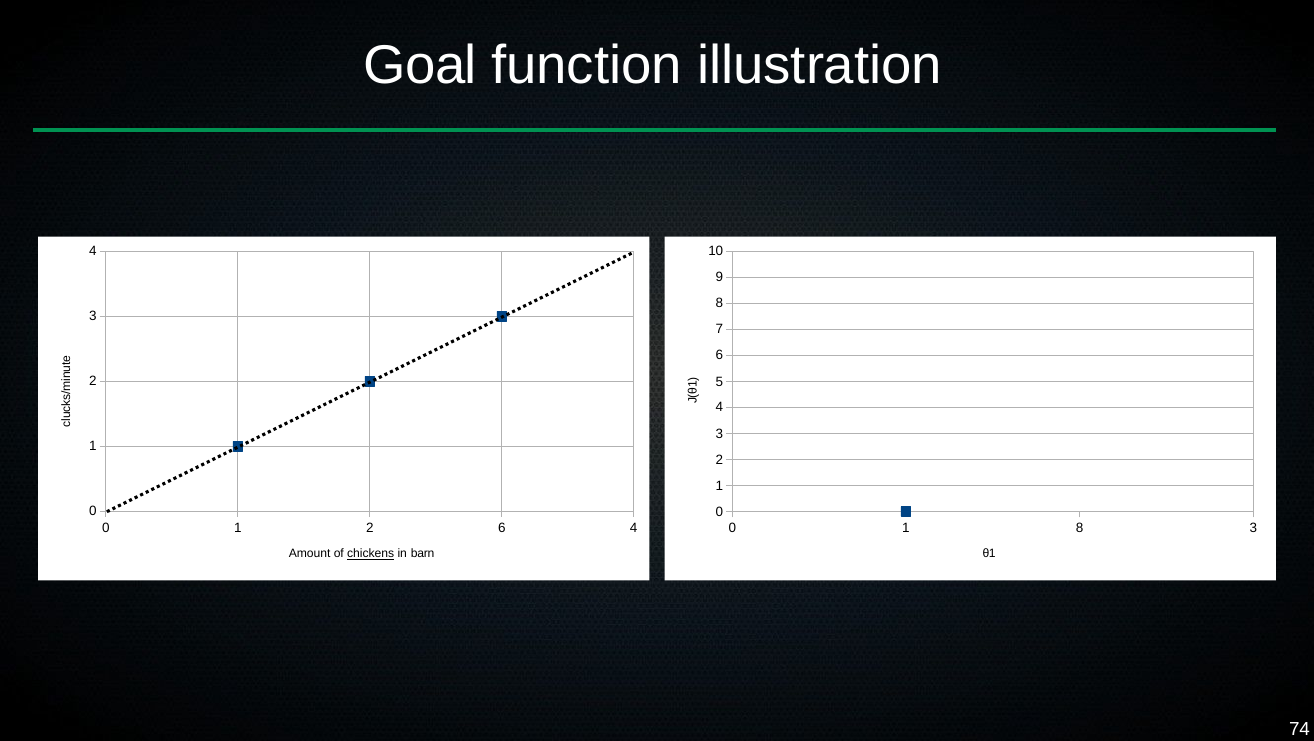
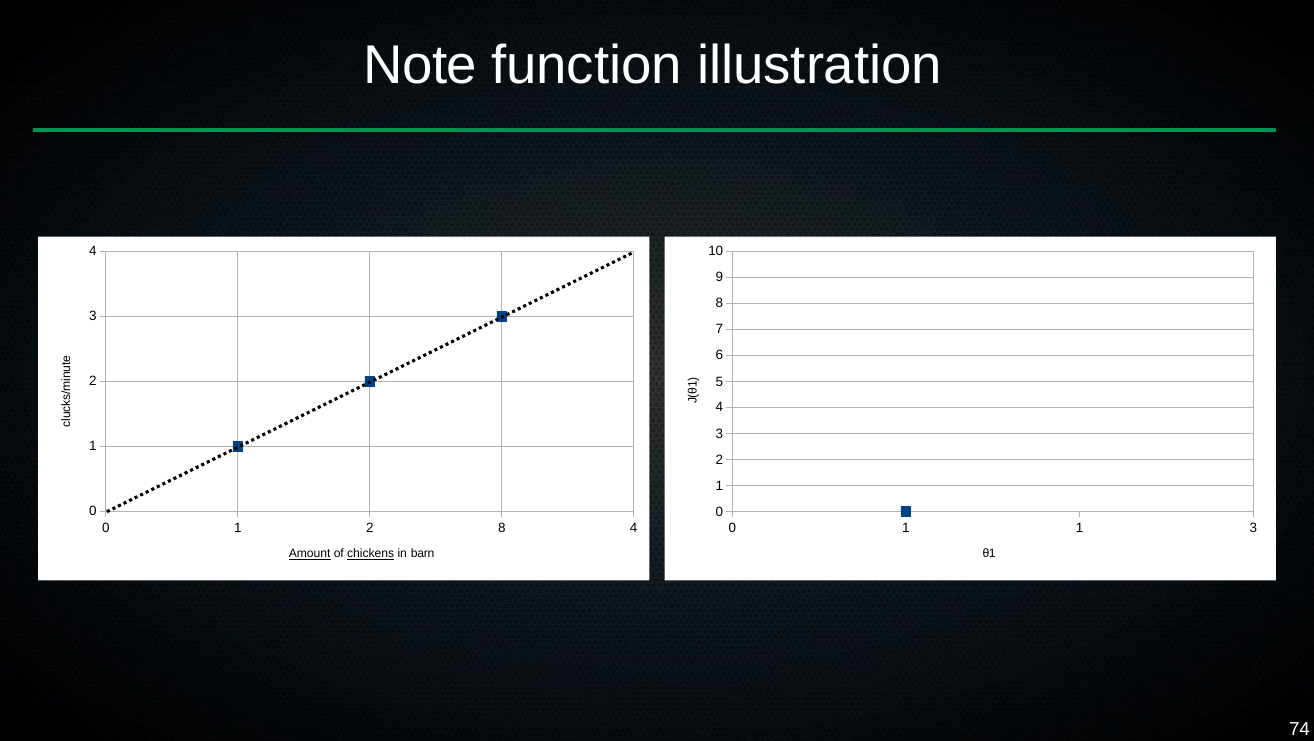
Goal: Goal -> Note
1 6: 6 -> 8
1 8: 8 -> 1
Amount underline: none -> present
